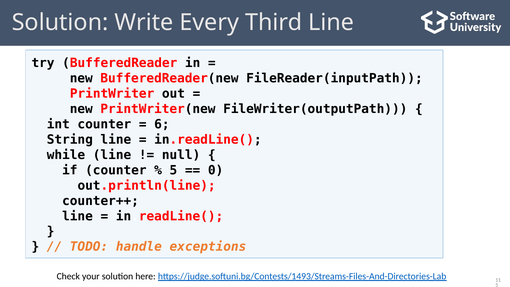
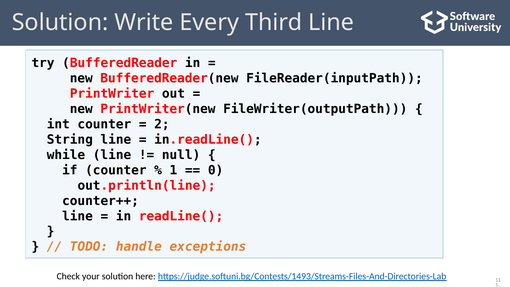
6: 6 -> 2
5 at (173, 170): 5 -> 1
